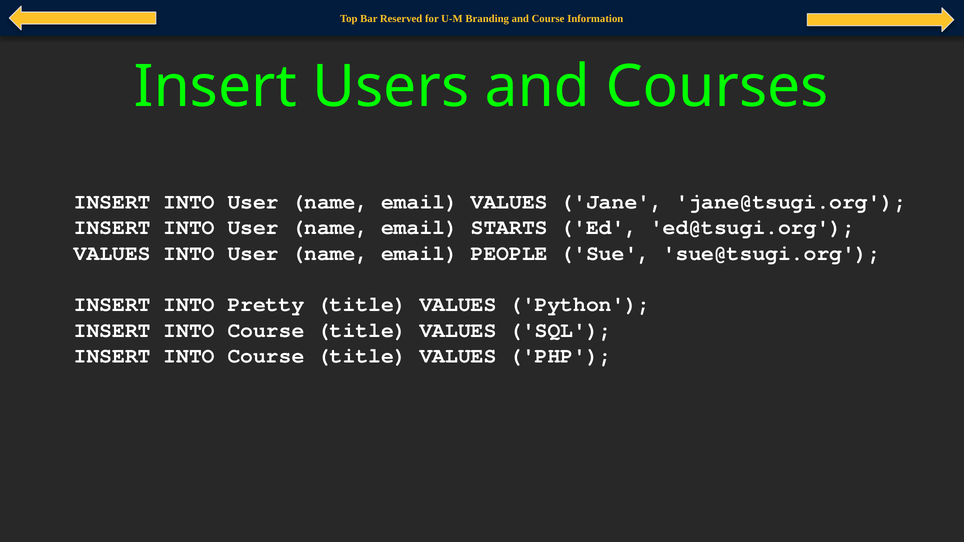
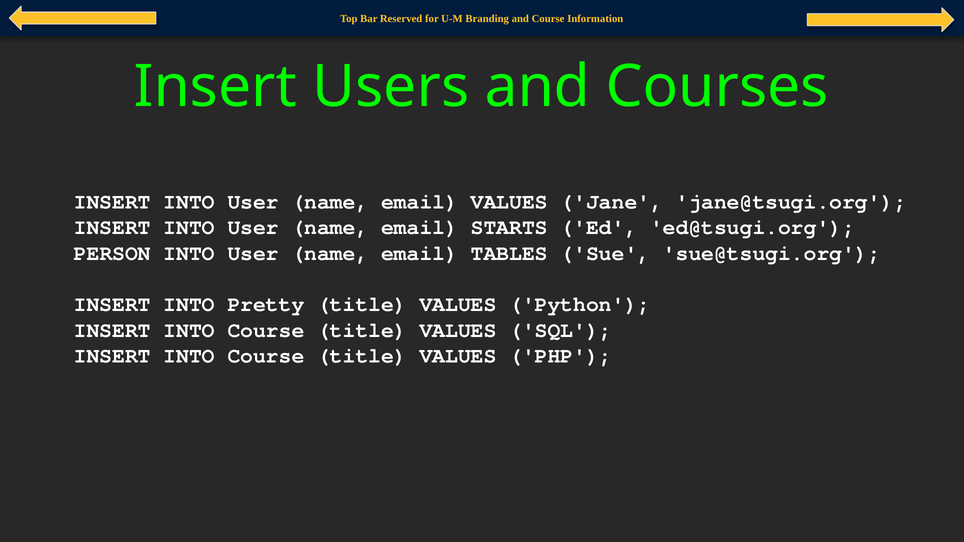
VALUES at (112, 253): VALUES -> PERSON
PEOPLE: PEOPLE -> TABLES
